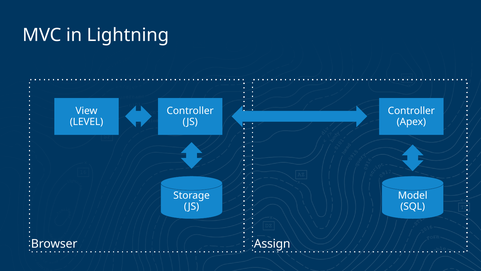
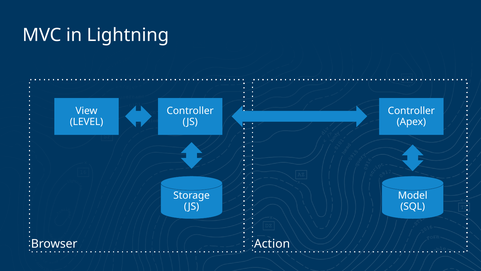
Assign: Assign -> Action
